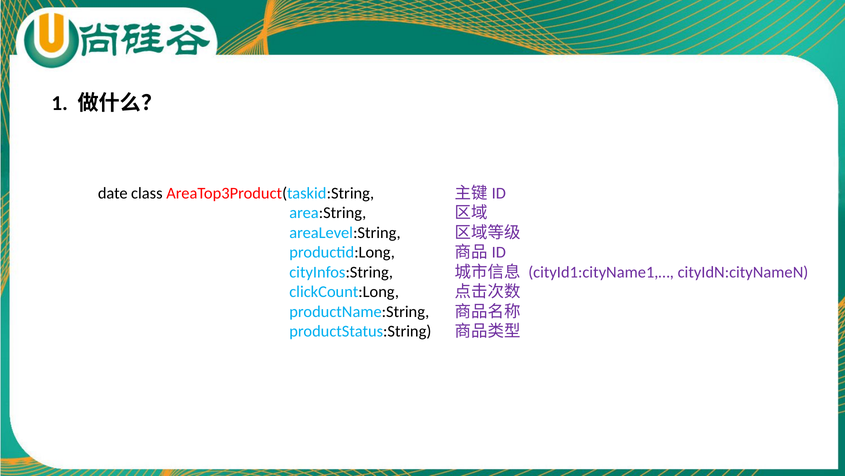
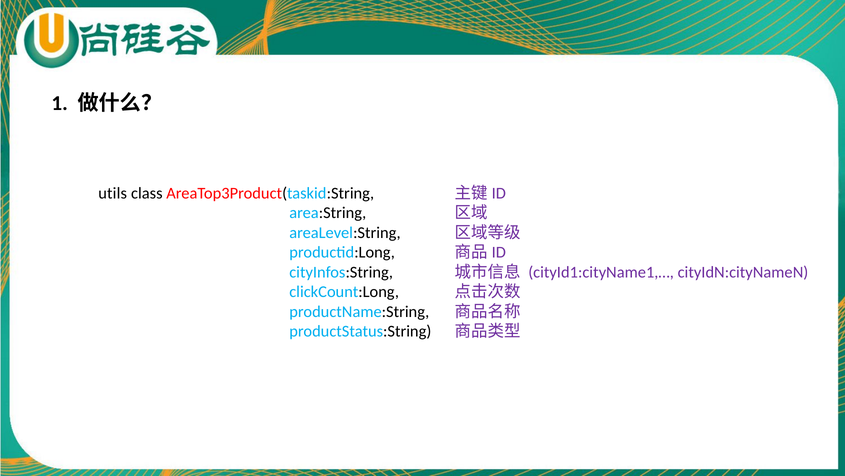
date: date -> utils
